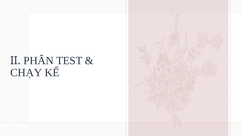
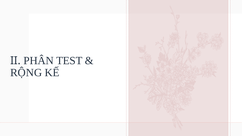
CHẠY: CHẠY -> RỘNG
